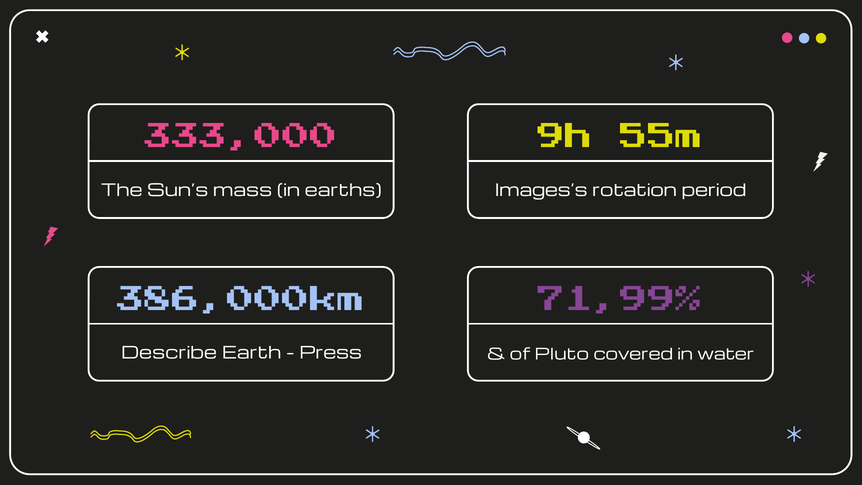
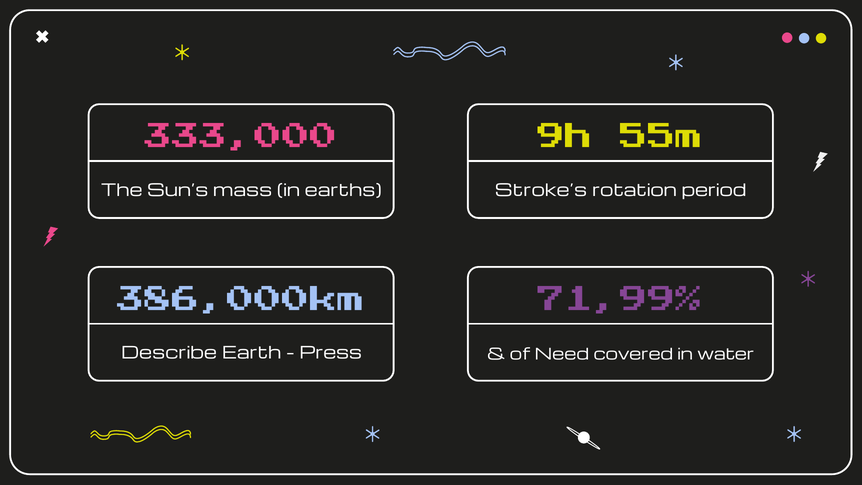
Images’s: Images’s -> Stroke’s
Pluto: Pluto -> Need
